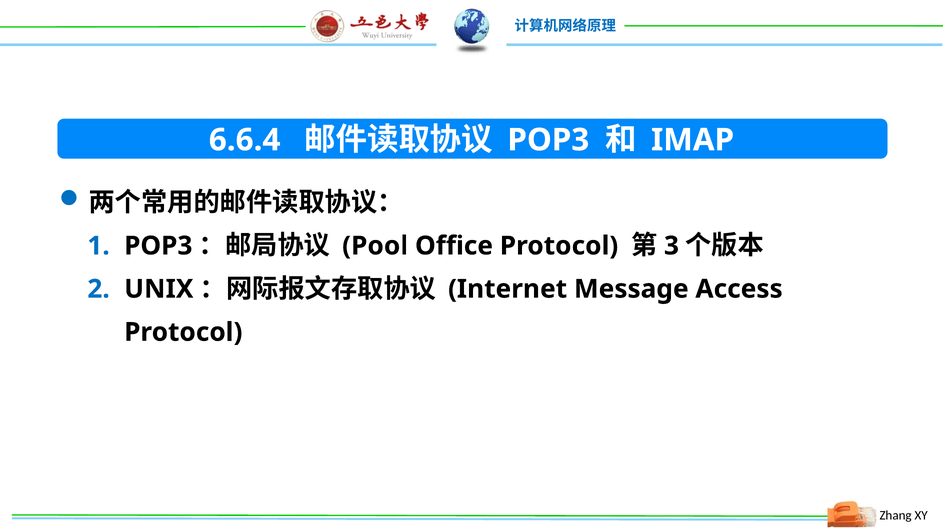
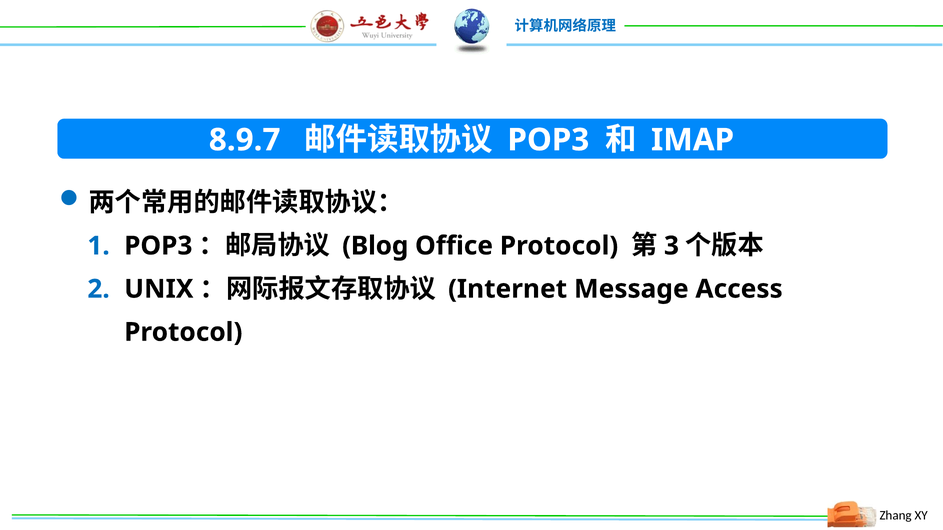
6.6.4: 6.6.4 -> 8.9.7
Pool: Pool -> Blog
